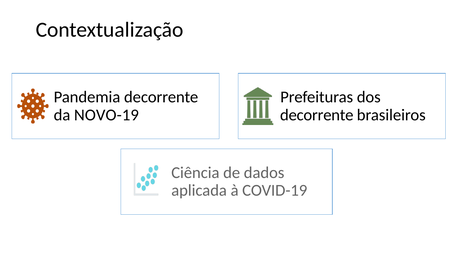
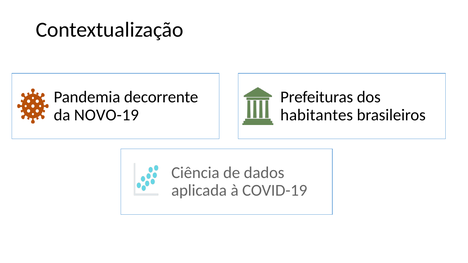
decorrente at (317, 115): decorrente -> habitantes
